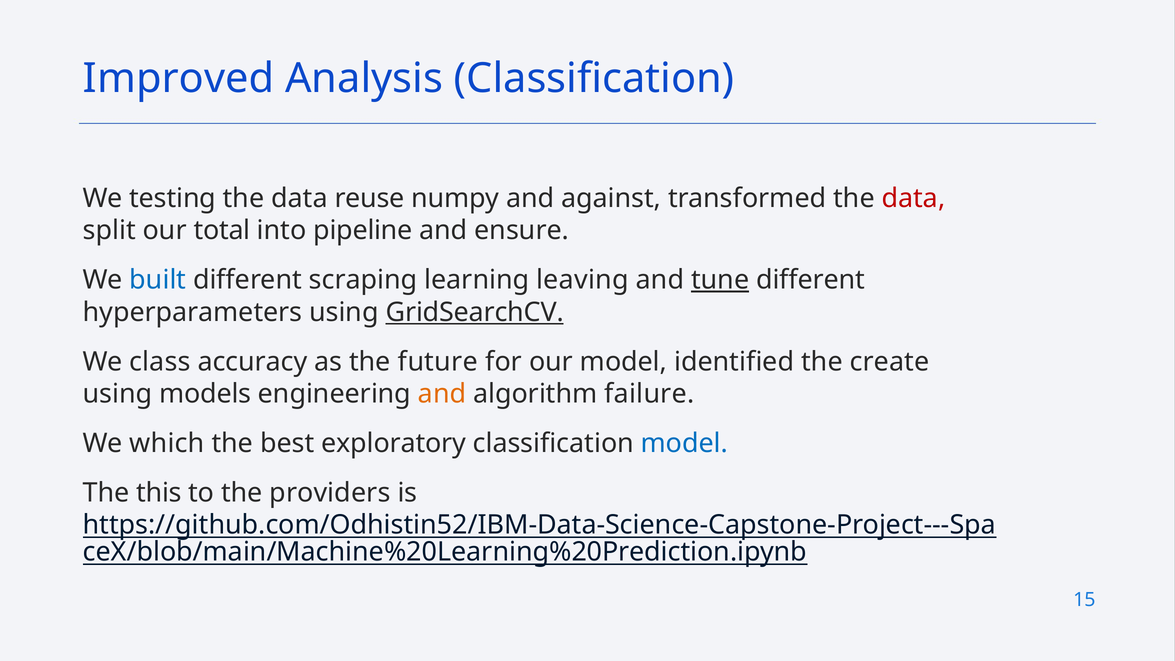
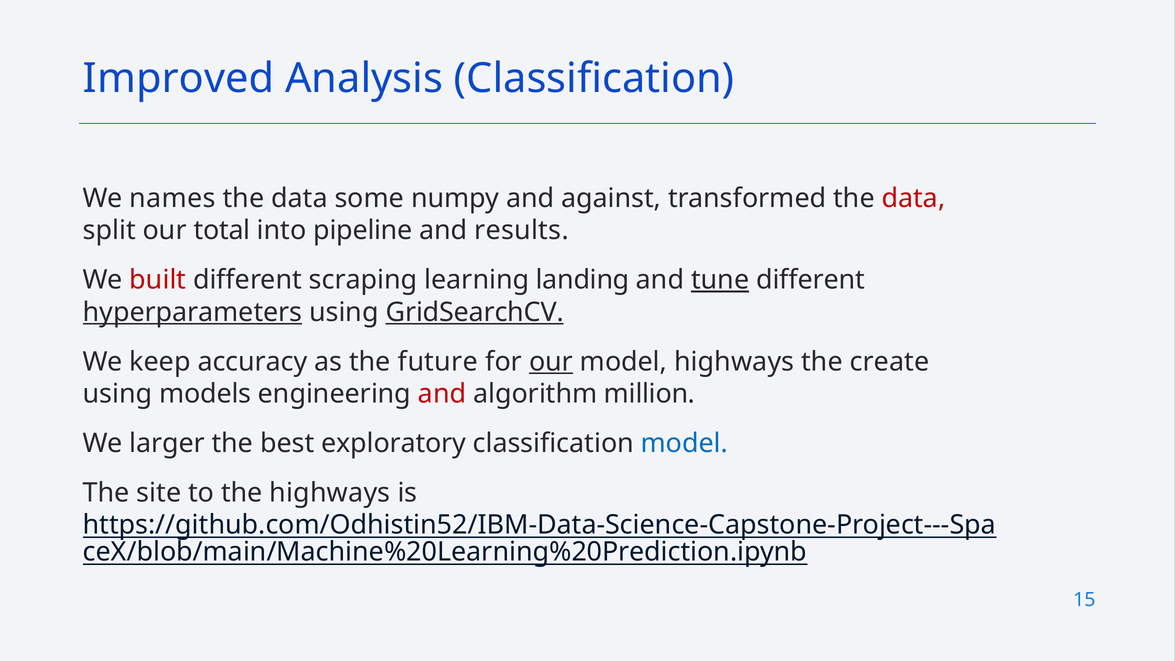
testing: testing -> names
reuse: reuse -> some
ensure: ensure -> results
built colour: blue -> red
leaving: leaving -> landing
hyperparameters underline: none -> present
class: class -> keep
our at (551, 362) underline: none -> present
model identified: identified -> highways
and at (442, 394) colour: orange -> red
failure: failure -> million
which: which -> larger
this: this -> site
the providers: providers -> highways
